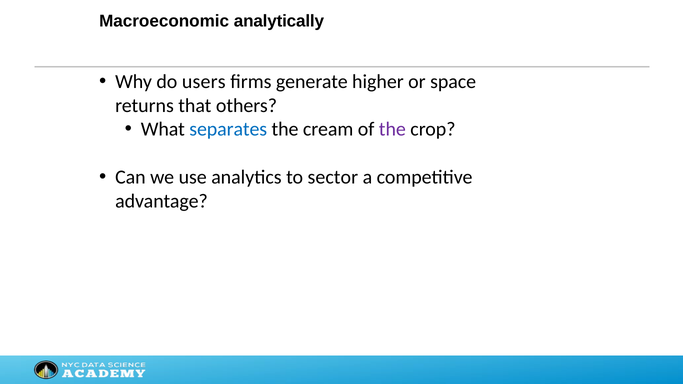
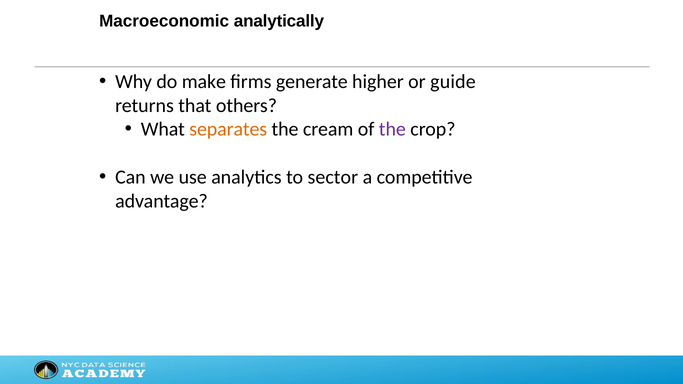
users: users -> make
space: space -> guide
separates colour: blue -> orange
